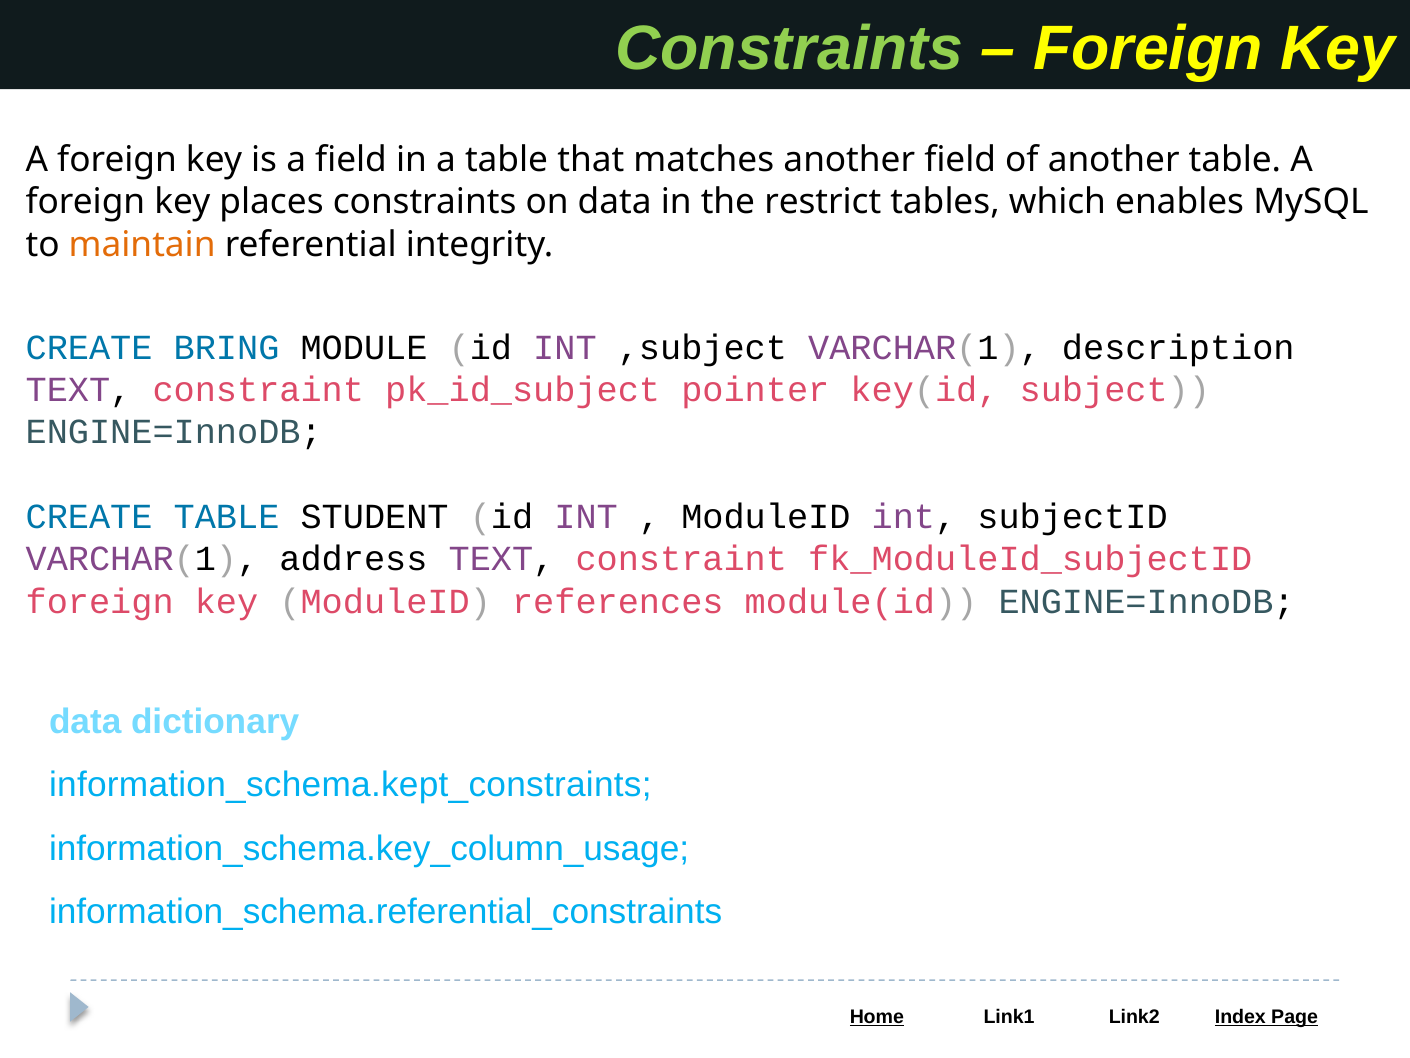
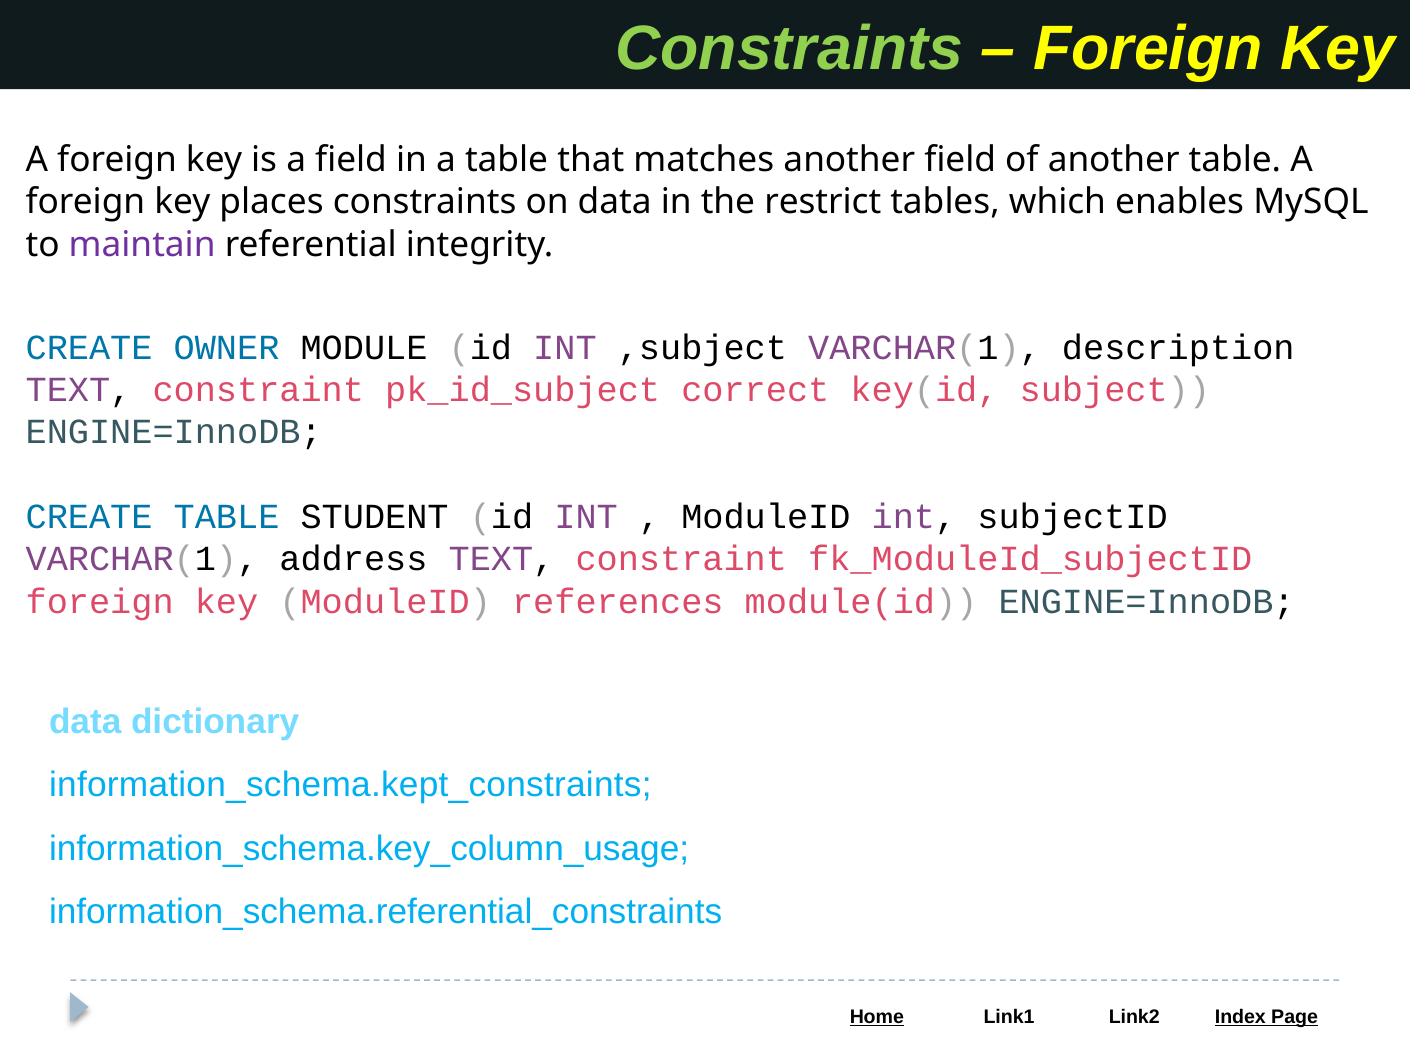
maintain colour: orange -> purple
BRING: BRING -> OWNER
pointer: pointer -> correct
